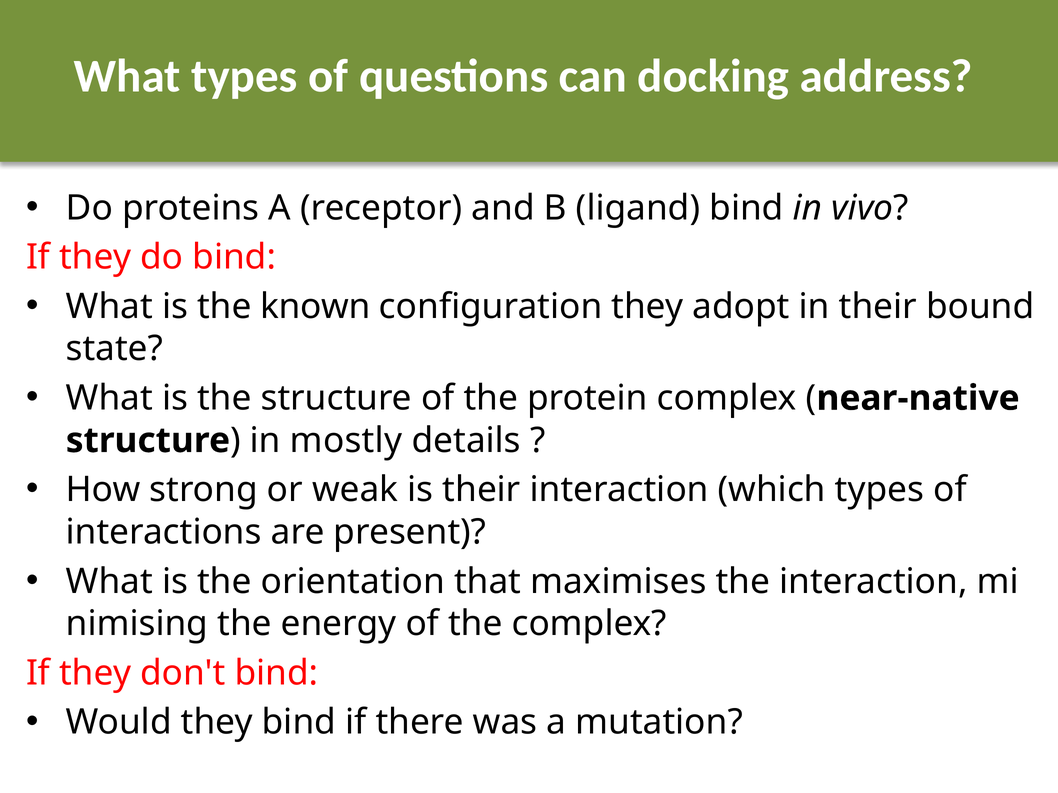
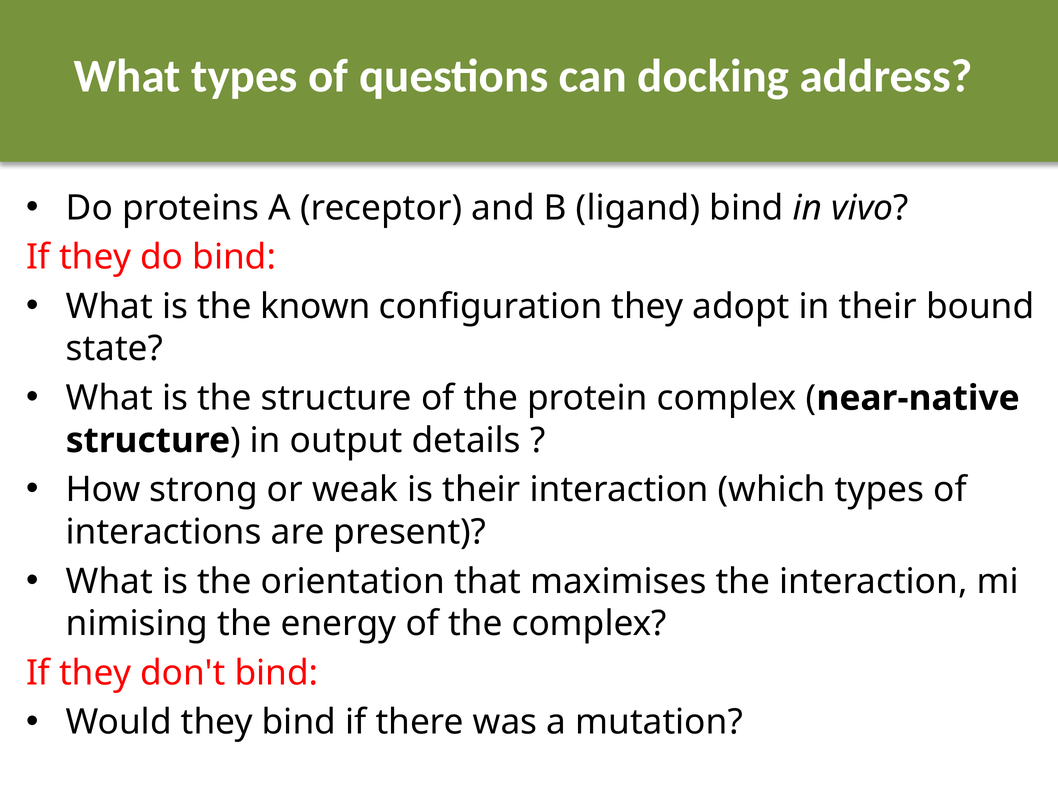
mostly: mostly -> output
